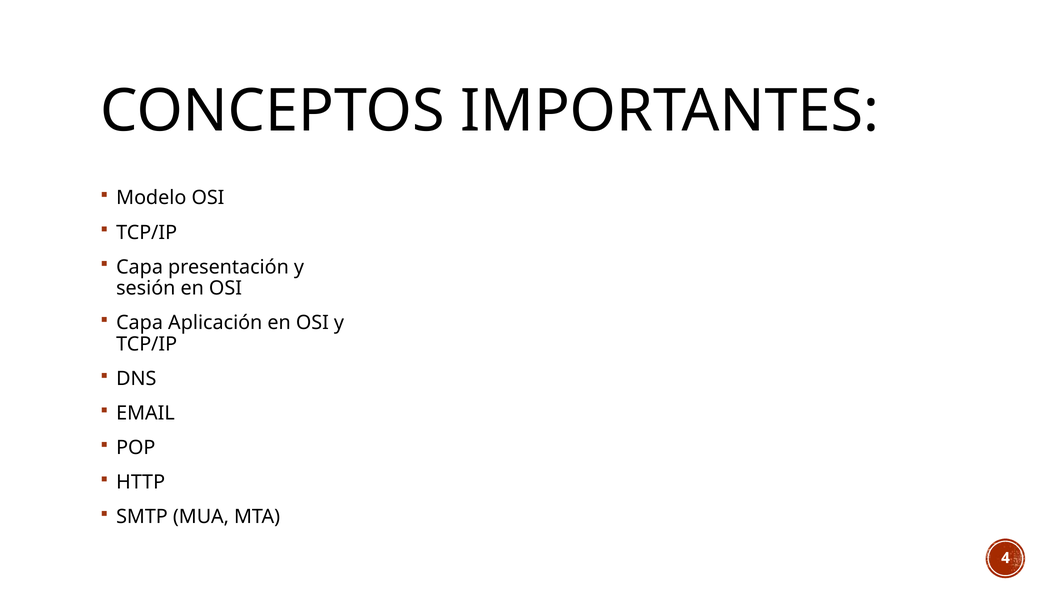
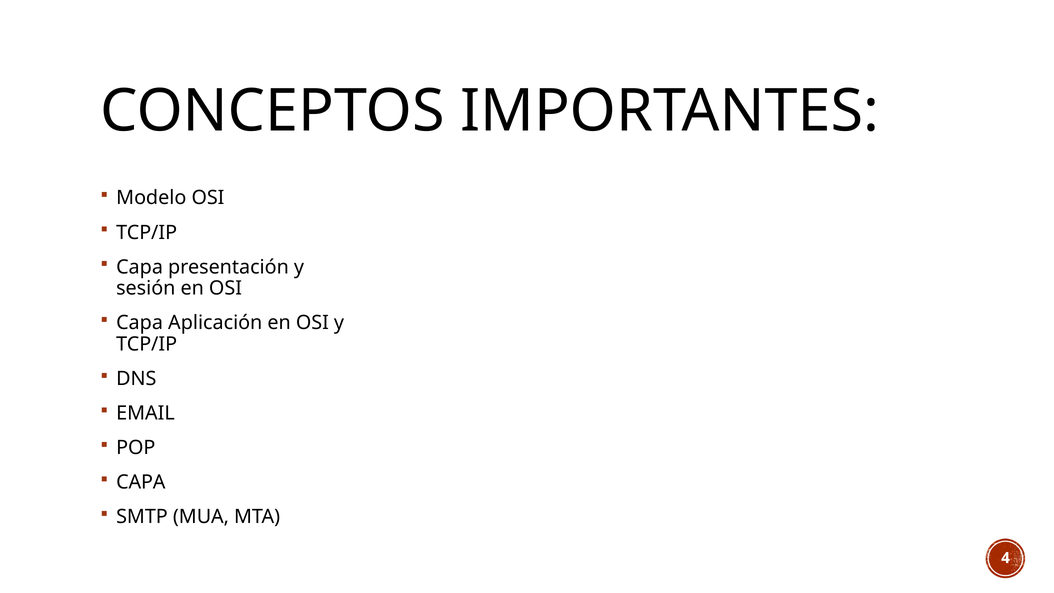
HTTP at (141, 482): HTTP -> CAPA
